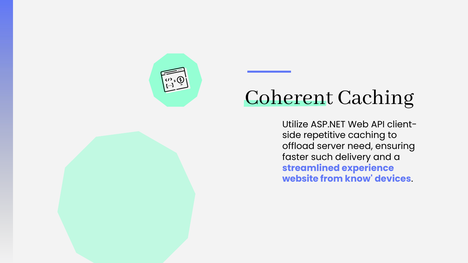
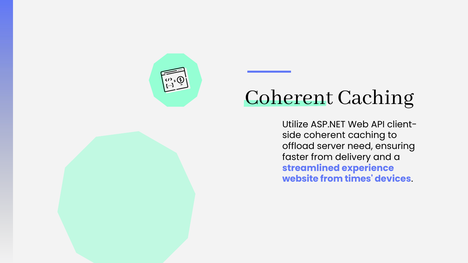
repetitive at (325, 135): repetitive -> coherent
faster such: such -> from
know: know -> times
